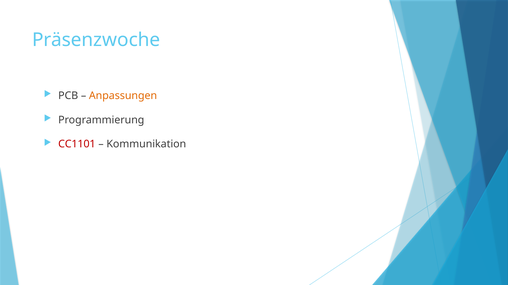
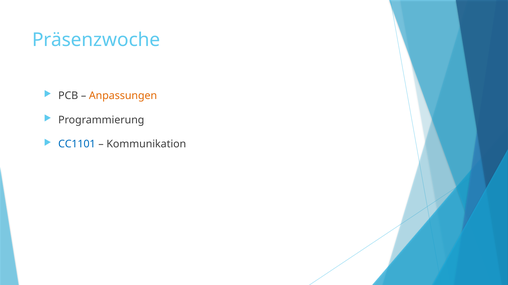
CC1101 colour: red -> blue
